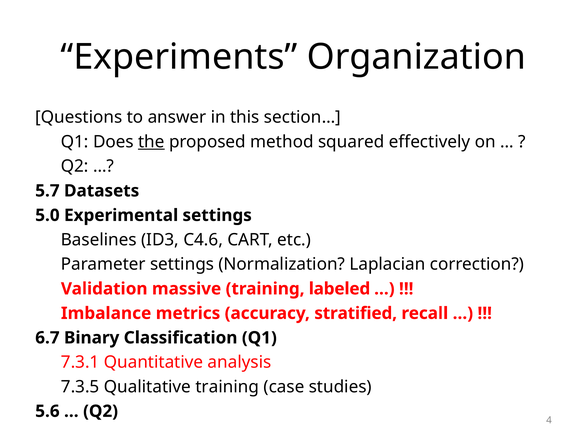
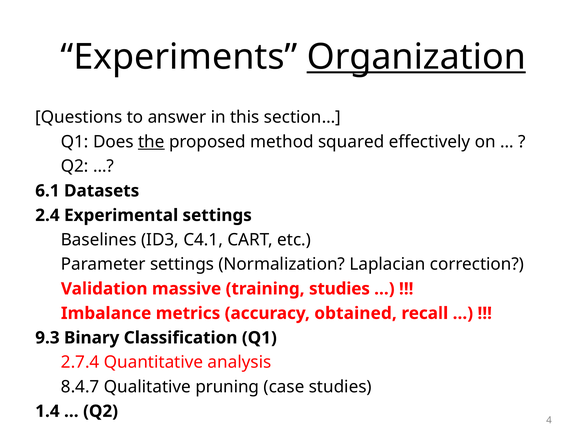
Organization underline: none -> present
5.7: 5.7 -> 6.1
5.0: 5.0 -> 2.4
C4.6: C4.6 -> C4.1
training labeled: labeled -> studies
stratified: stratified -> obtained
6.7: 6.7 -> 9.3
7.3.1: 7.3.1 -> 2.7.4
7.3.5: 7.3.5 -> 8.4.7
Qualitative training: training -> pruning
5.6: 5.6 -> 1.4
